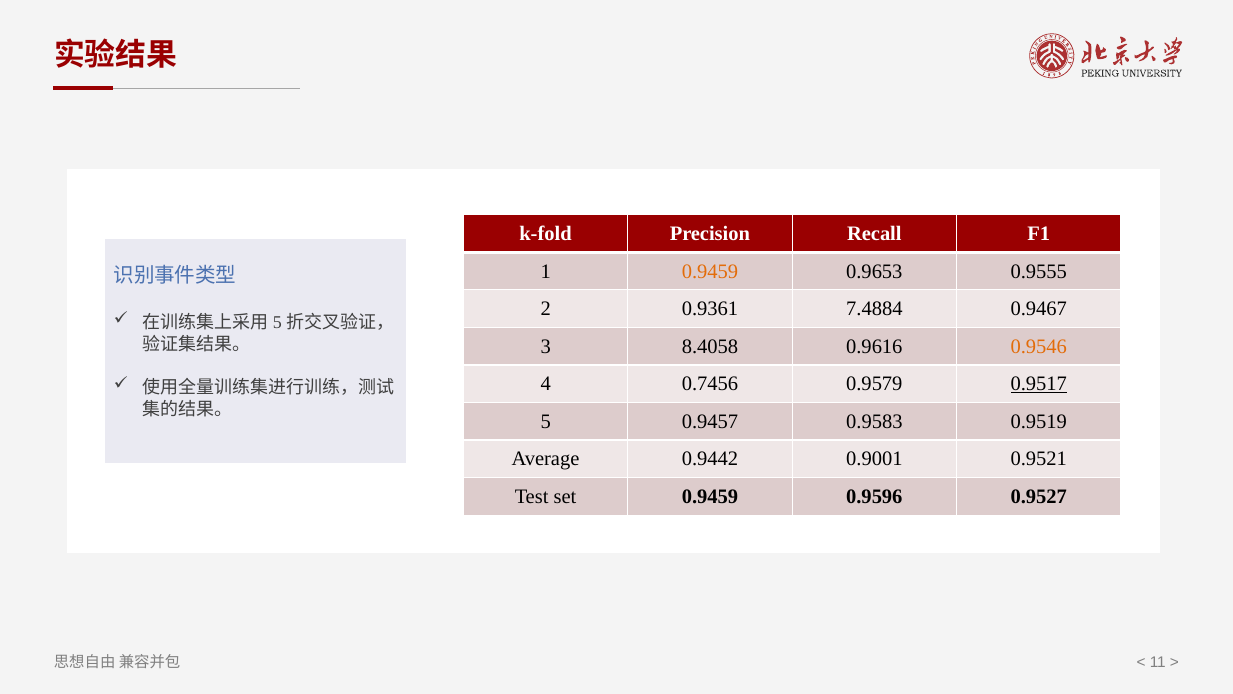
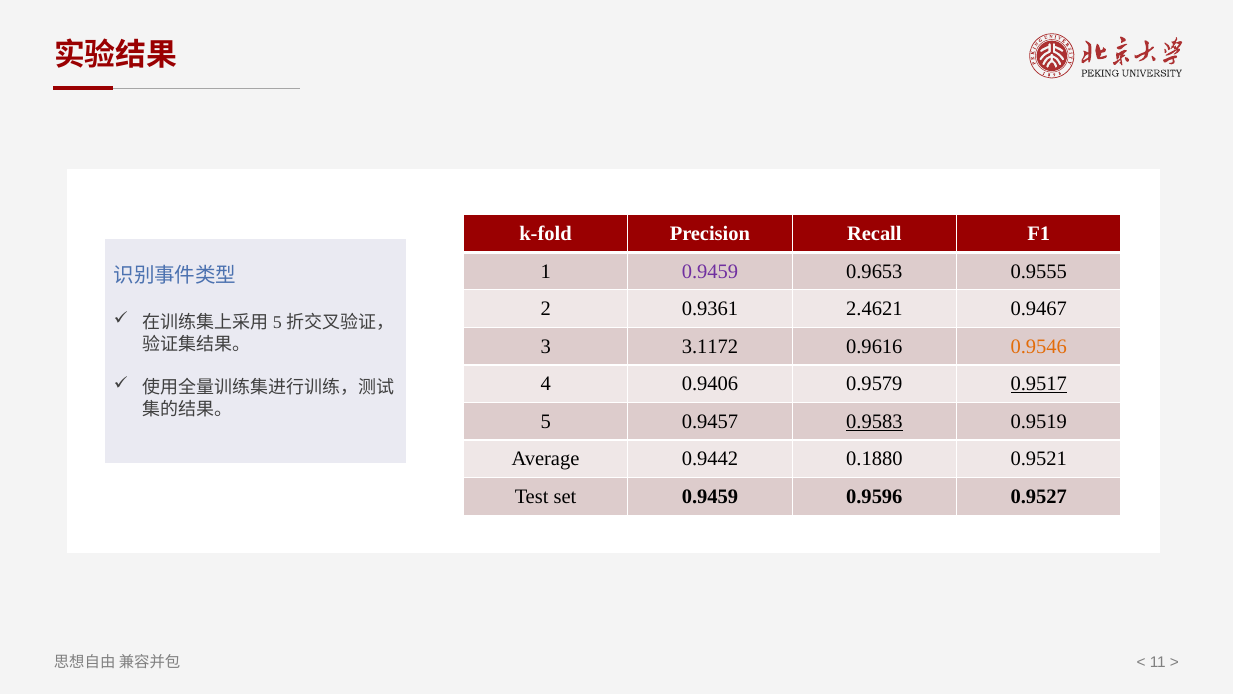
0.9459 at (710, 271) colour: orange -> purple
7.4884: 7.4884 -> 2.4621
8.4058: 8.4058 -> 3.1172
0.7456: 0.7456 -> 0.9406
0.9583 underline: none -> present
0.9001: 0.9001 -> 0.1880
